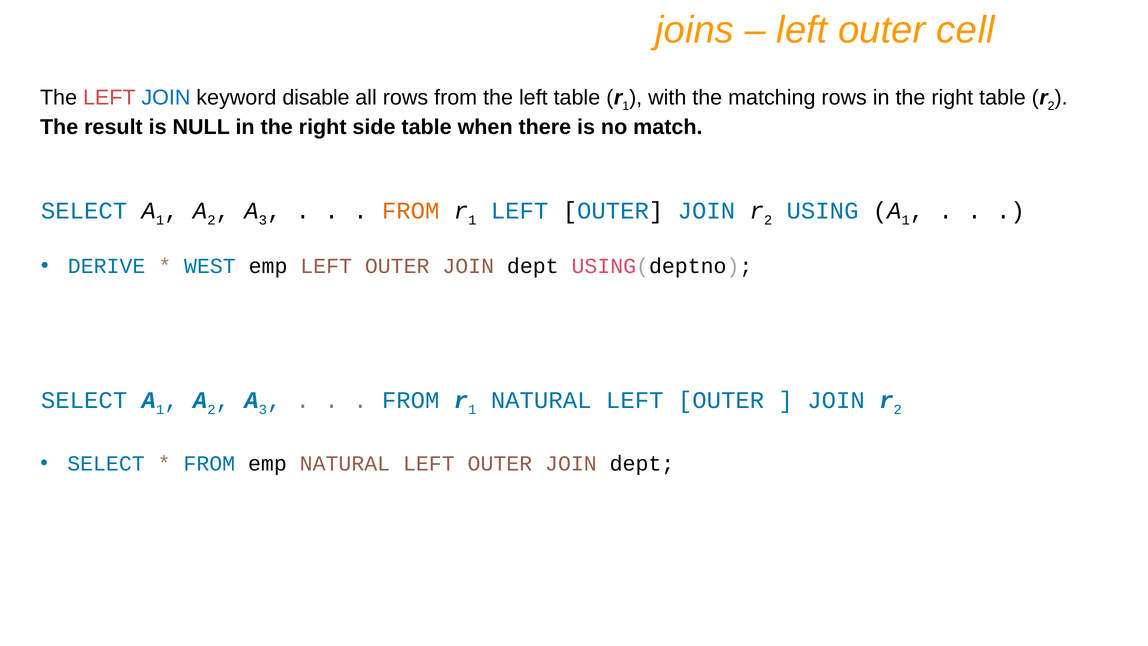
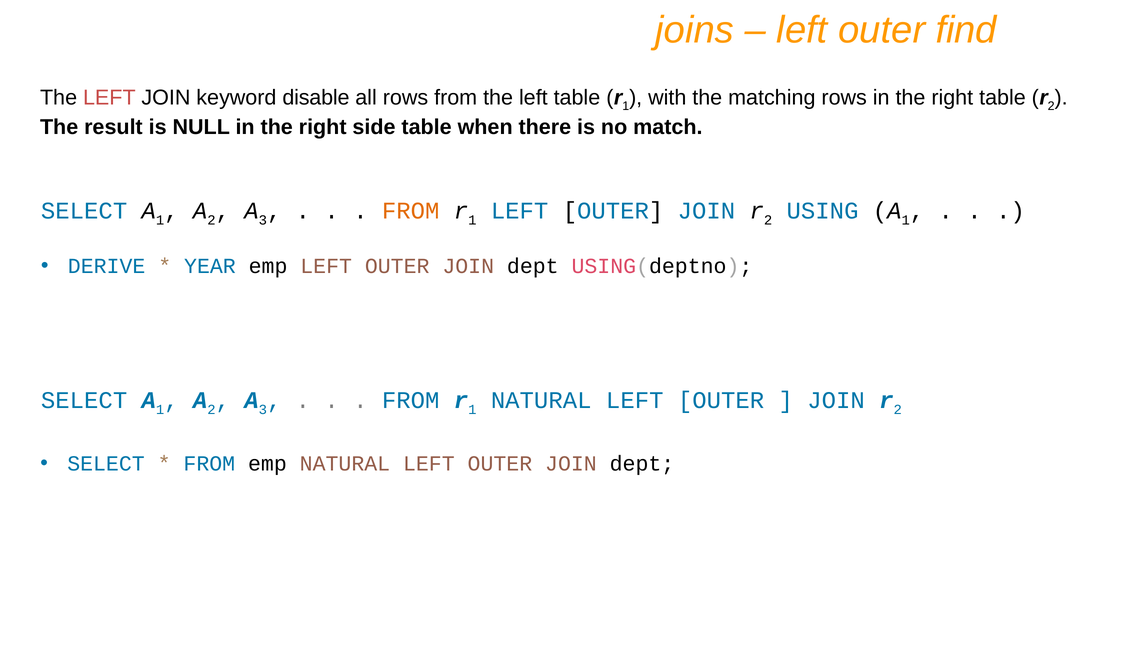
cell: cell -> find
JOIN at (166, 98) colour: blue -> black
WEST: WEST -> YEAR
